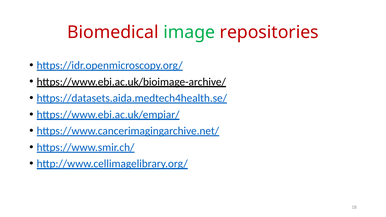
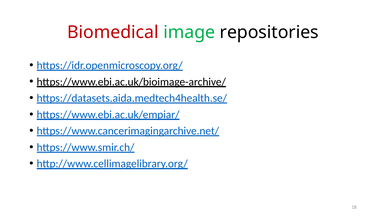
repositories colour: red -> black
